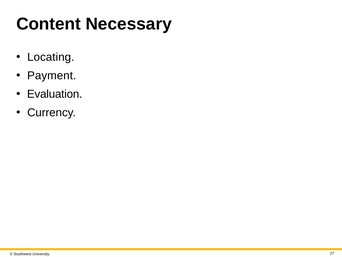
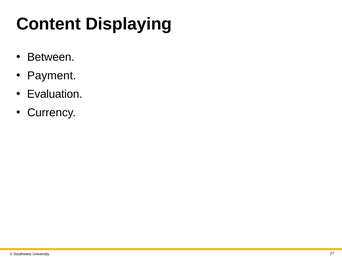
Necessary: Necessary -> Displaying
Locating: Locating -> Between
